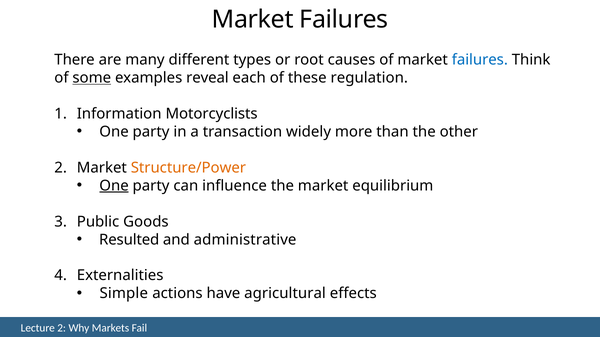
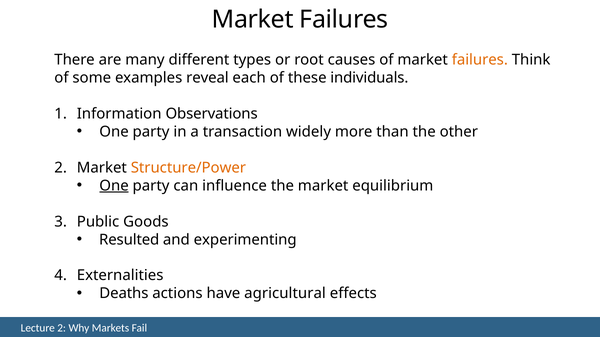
failures at (480, 60) colour: blue -> orange
some underline: present -> none
regulation: regulation -> individuals
Motorcyclists: Motorcyclists -> Observations
administrative: administrative -> experimenting
Simple: Simple -> Deaths
